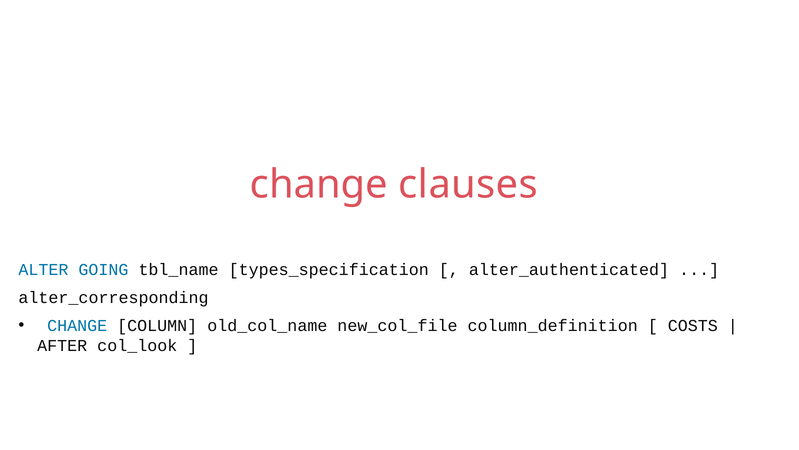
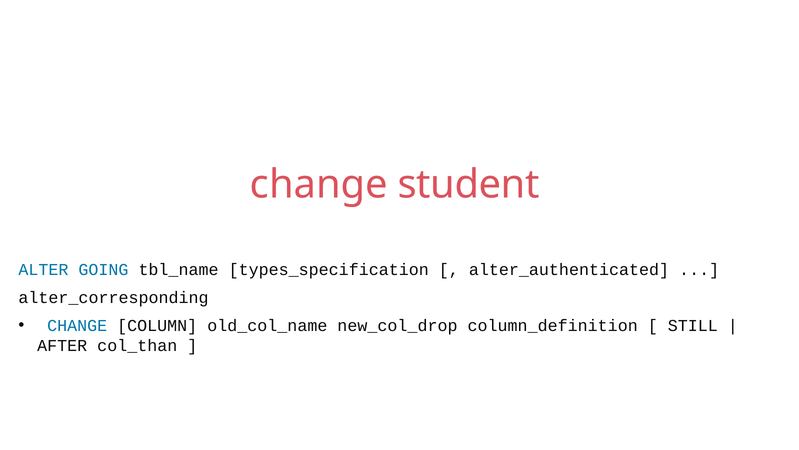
clauses: clauses -> student
new_col_file: new_col_file -> new_col_drop
COSTS: COSTS -> STILL
col_look: col_look -> col_than
